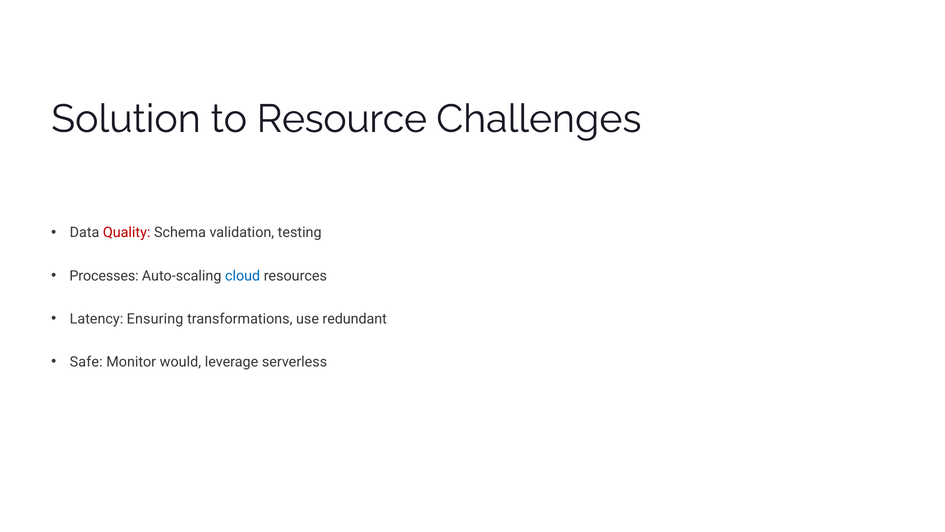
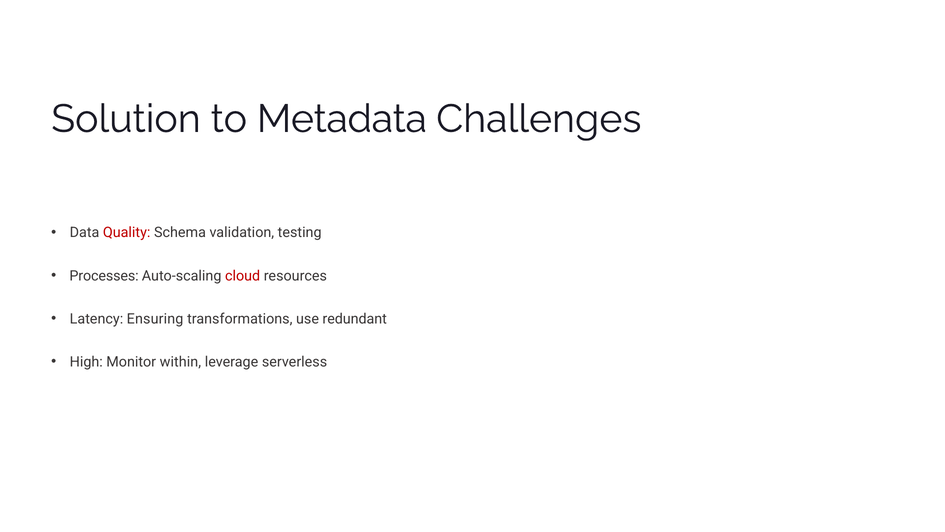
Resource: Resource -> Metadata
cloud colour: blue -> red
Safe: Safe -> High
would: would -> within
